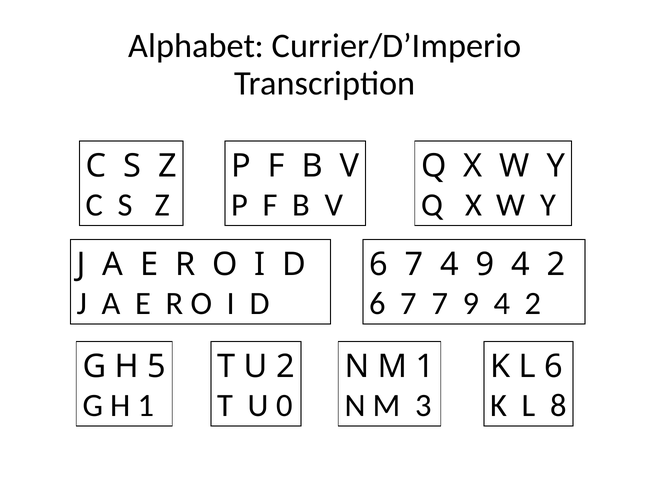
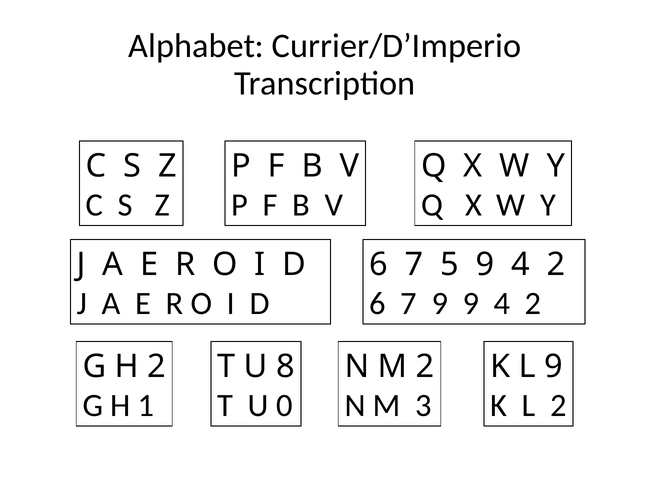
7 4: 4 -> 5
7 7: 7 -> 9
H 5: 5 -> 2
U 2: 2 -> 8
M 1: 1 -> 2
L 6: 6 -> 9
L 8: 8 -> 2
